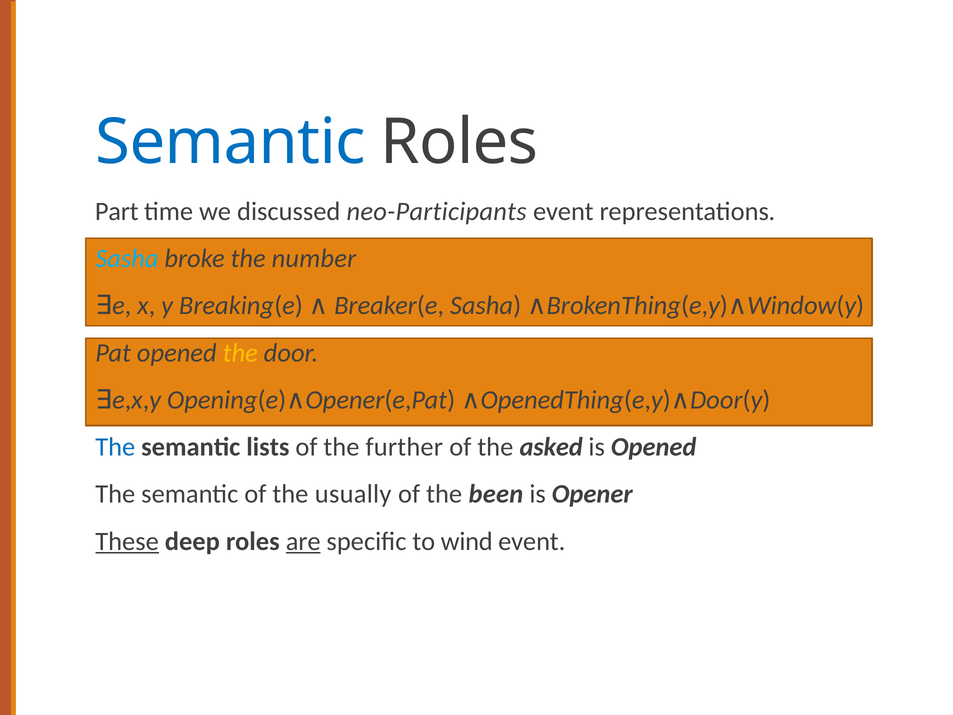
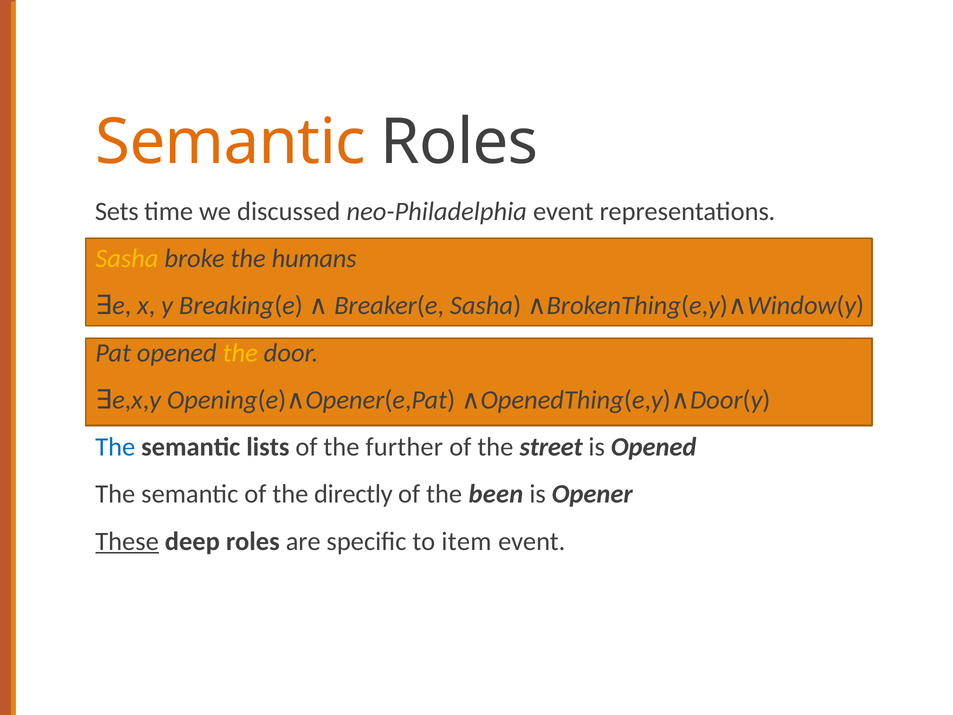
Semantic at (231, 142) colour: blue -> orange
Part: Part -> Sets
neo-Participants: neo-Participants -> neo-Philadelphia
Sasha at (127, 258) colour: light blue -> yellow
number: number -> humans
asked: asked -> street
usually: usually -> directly
are underline: present -> none
wind: wind -> item
